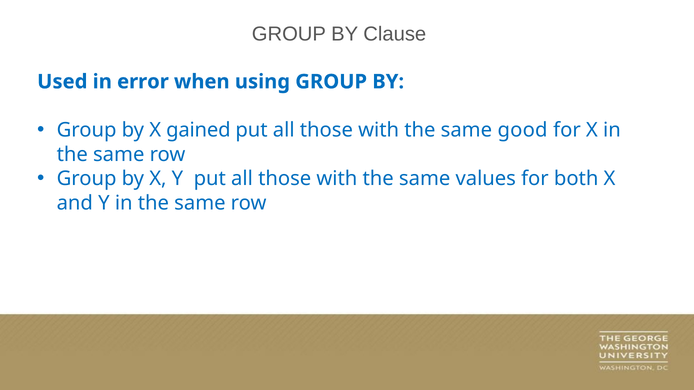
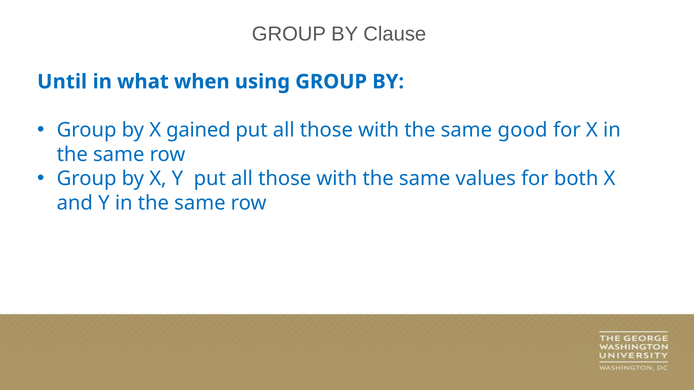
Used: Used -> Until
error: error -> what
